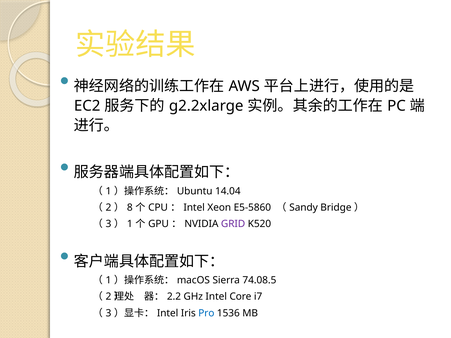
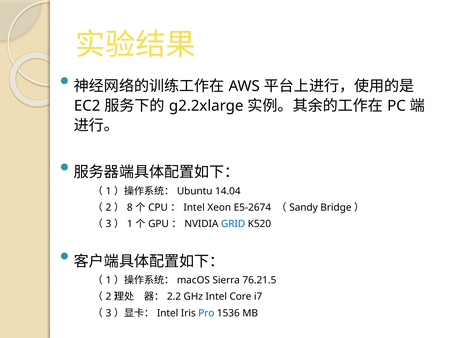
E5-5860: E5-5860 -> E5-2674
GRID colour: purple -> blue
74.08.5: 74.08.5 -> 76.21.5
